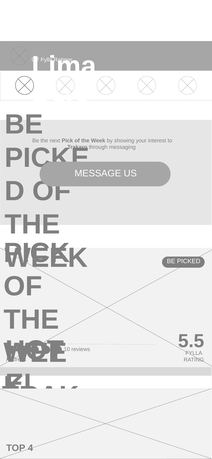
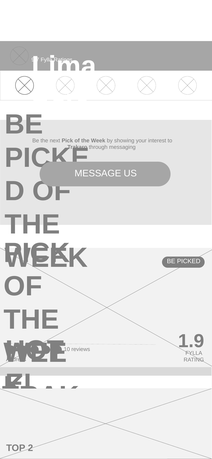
5.5: 5.5 -> 1.9
4: 4 -> 2
